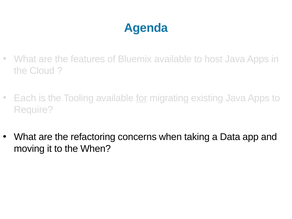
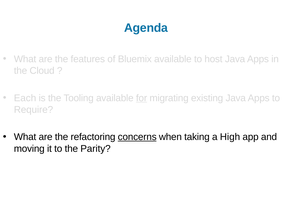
concerns underline: none -> present
Data: Data -> High
the When: When -> Parity
